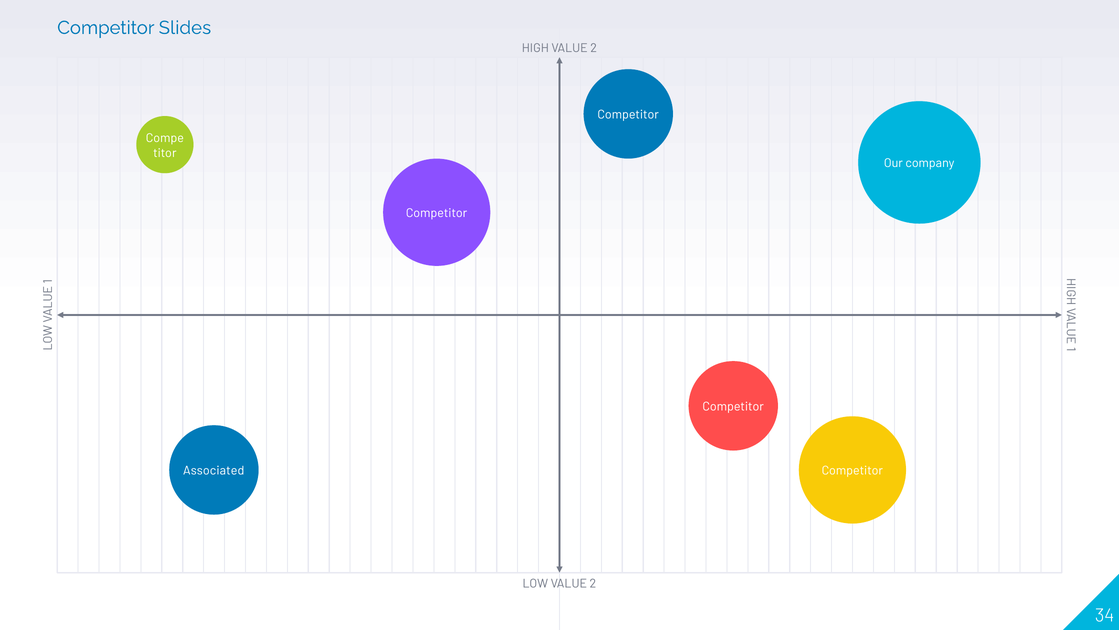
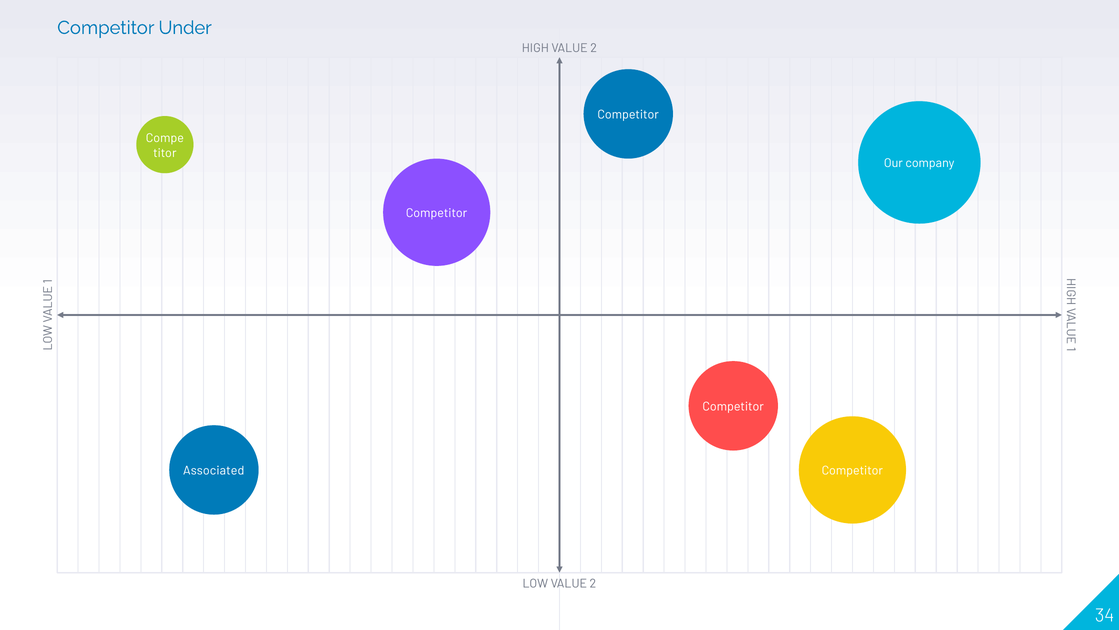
Slides: Slides -> Under
